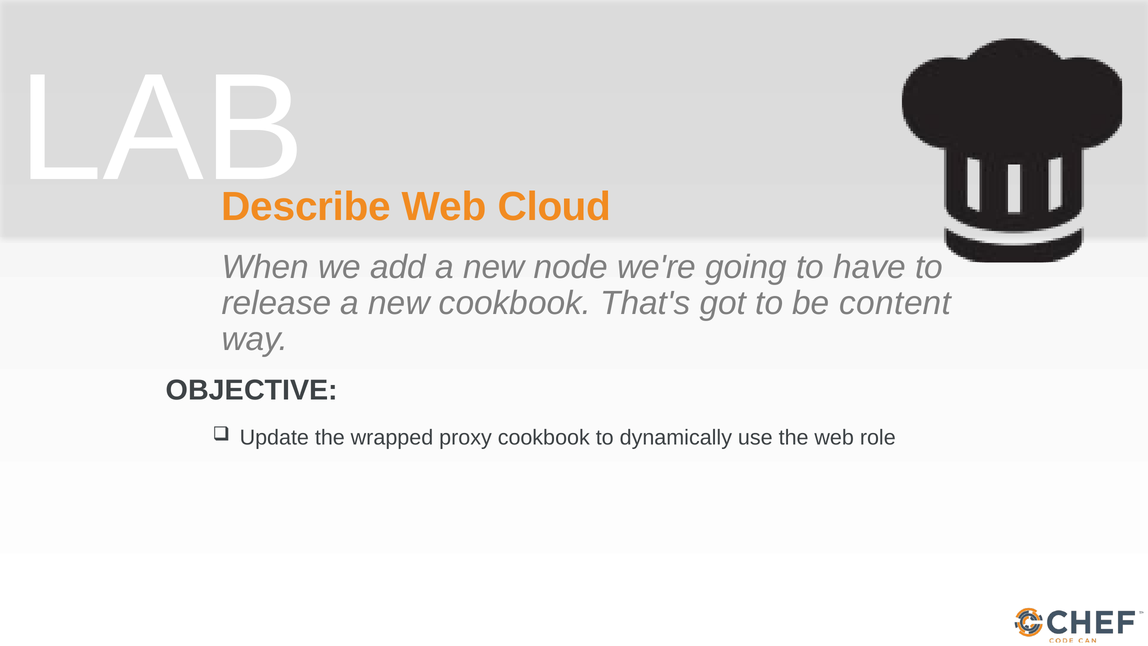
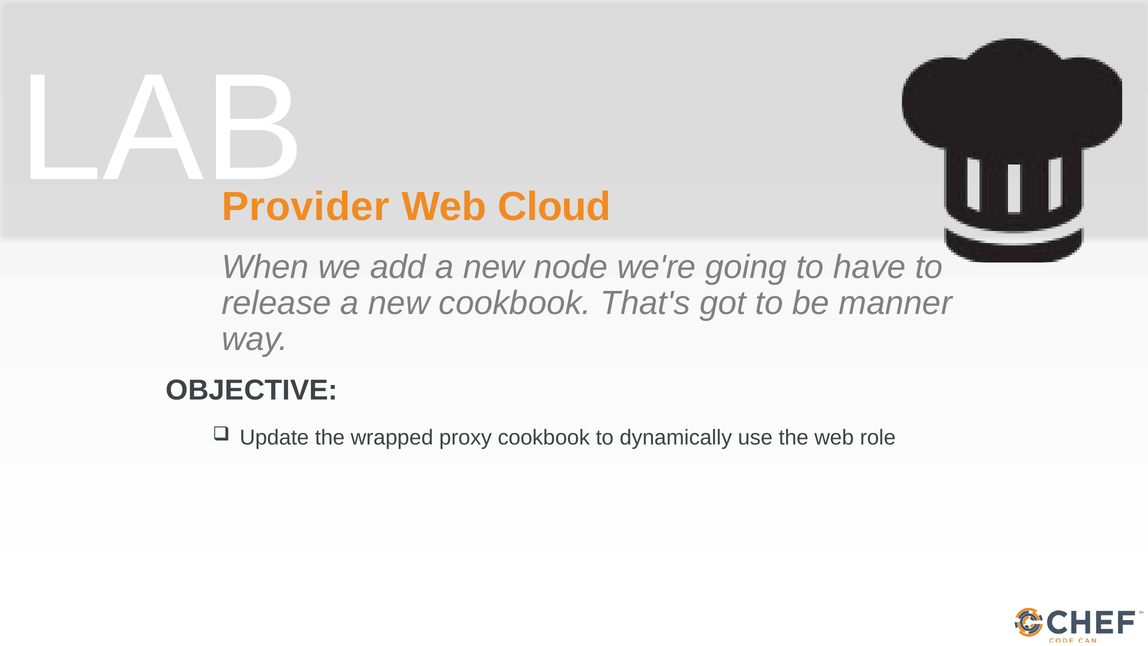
Describe: Describe -> Provider
content: content -> manner
